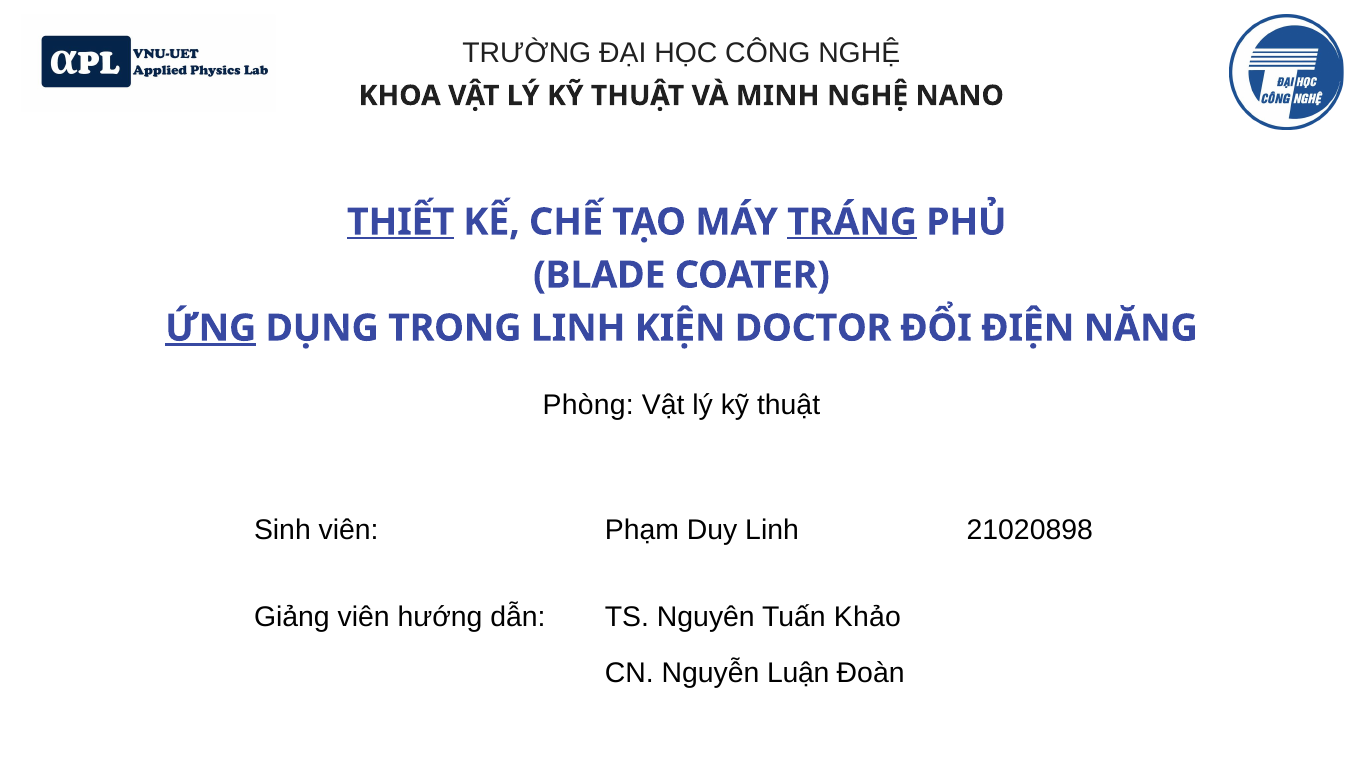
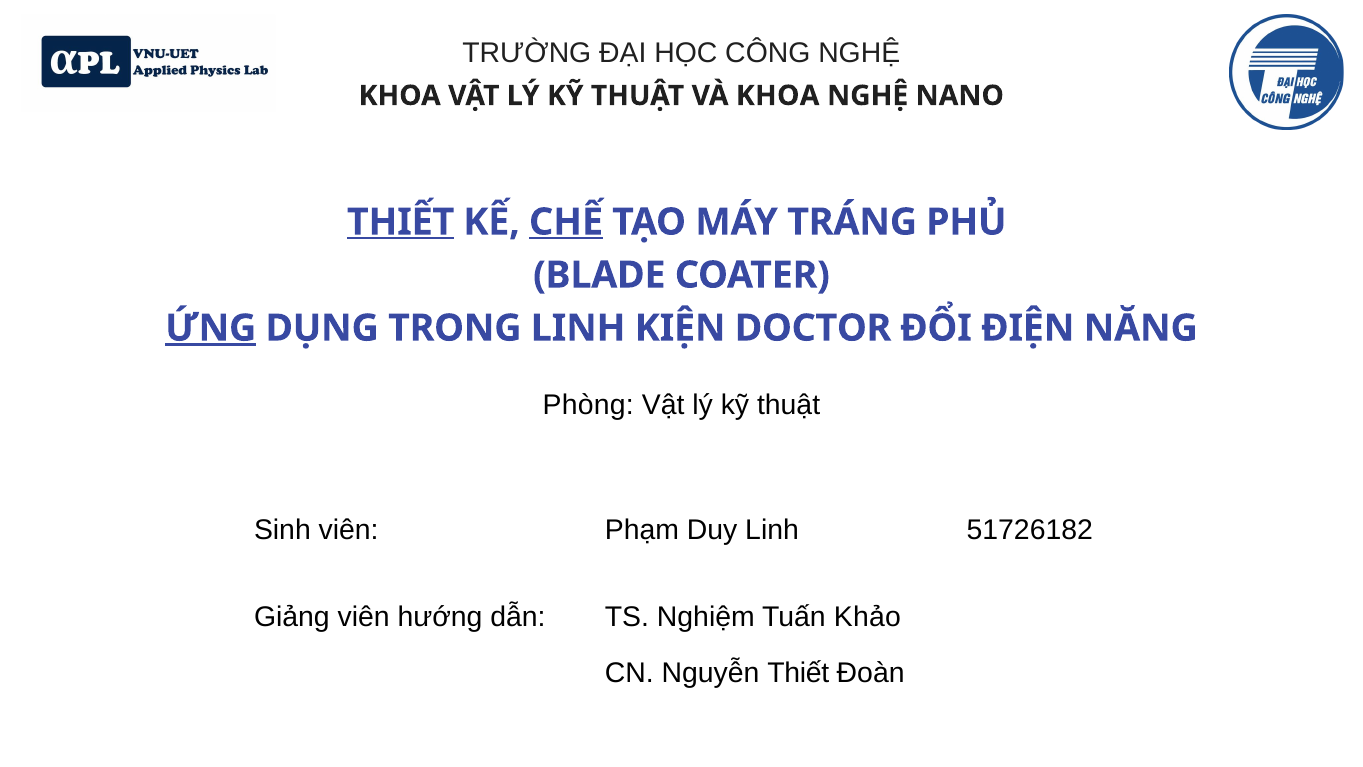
VÀ MINH: MINH -> KHOA
CHẾ underline: none -> present
TRÁNG underline: present -> none
21020898: 21020898 -> 51726182
Nguyên: Nguyên -> Nghiệm
Nguyễn Luận: Luận -> Thiết
